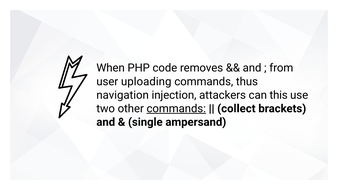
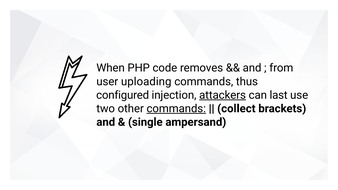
navigation: navigation -> configured
attackers underline: none -> present
this: this -> last
